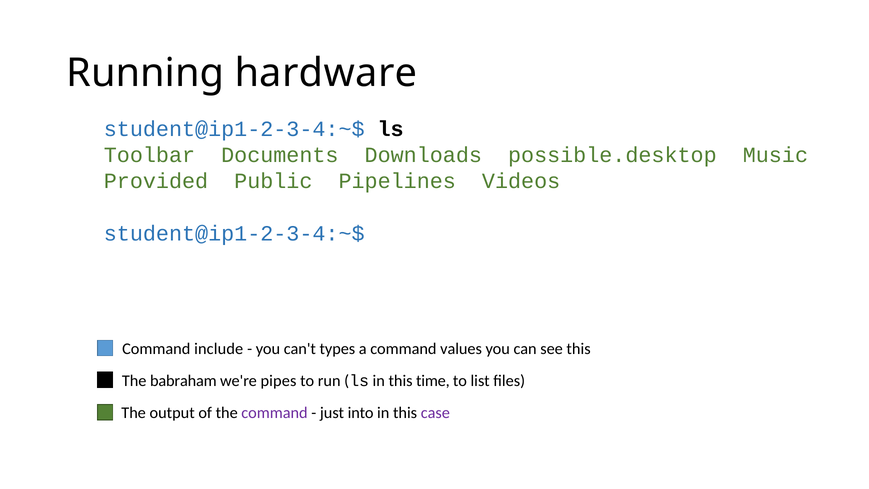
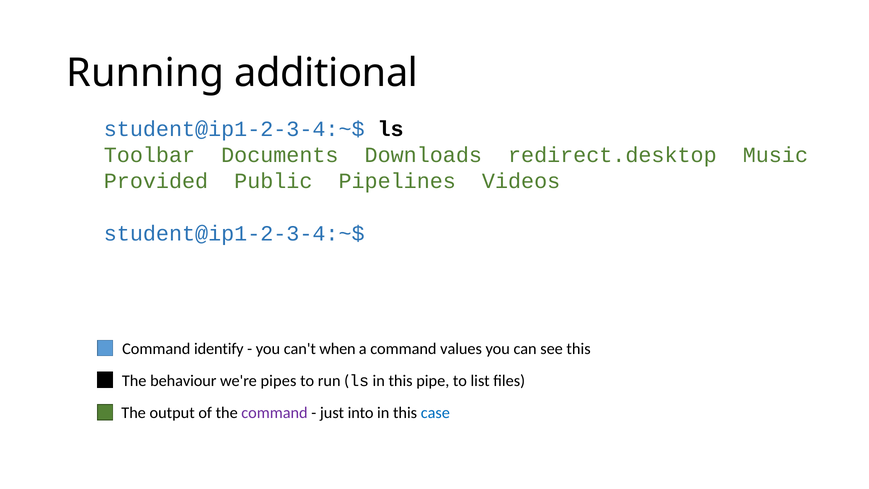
hardware: hardware -> additional
possible.desktop: possible.desktop -> redirect.desktop
include: include -> identify
types: types -> when
babraham: babraham -> behaviour
time: time -> pipe
case colour: purple -> blue
